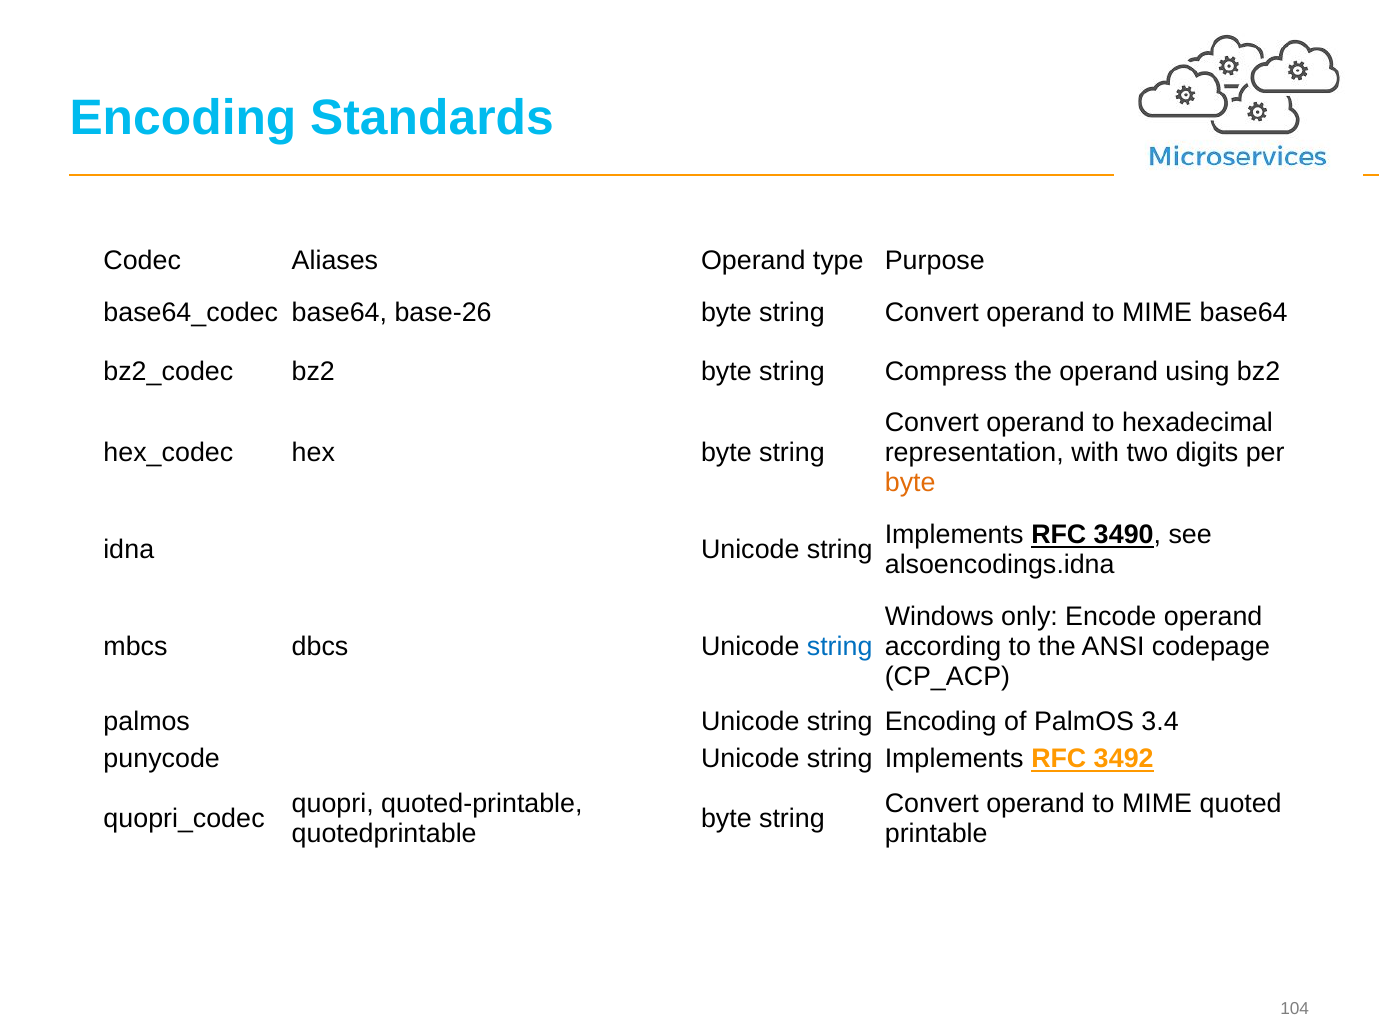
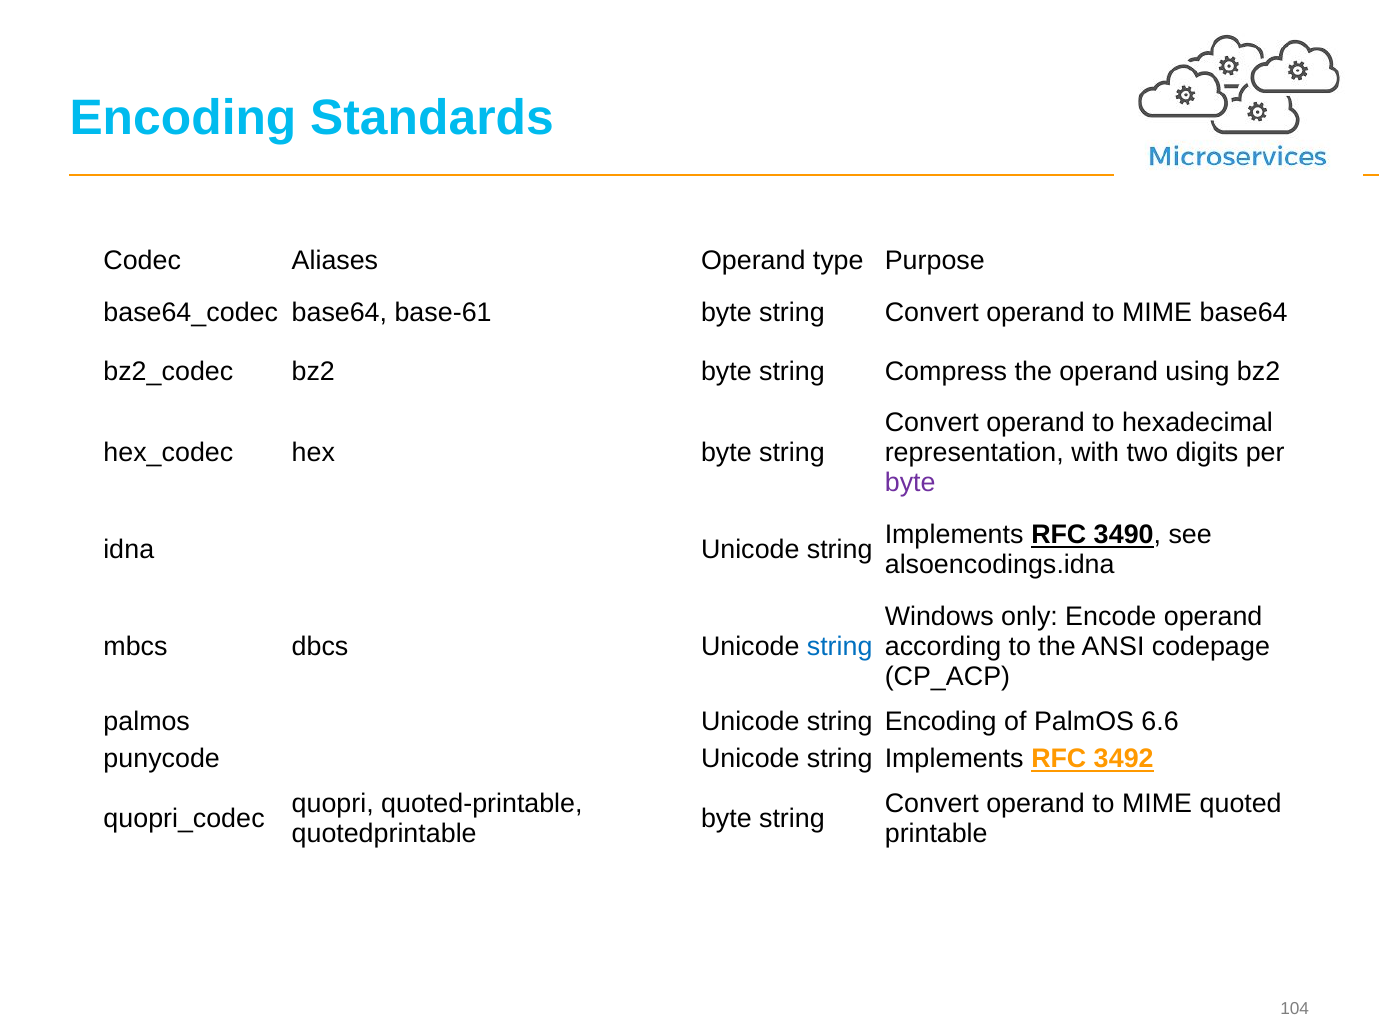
base-26: base-26 -> base-61
byte at (910, 483) colour: orange -> purple
3.4: 3.4 -> 6.6
